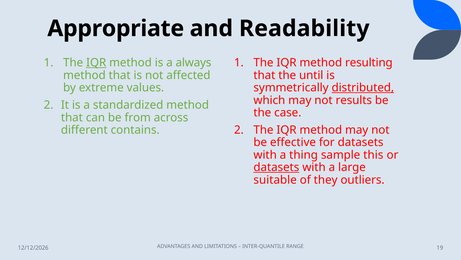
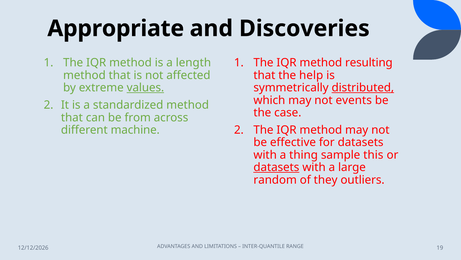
Readability: Readability -> Discoveries
IQR at (96, 63) underline: present -> none
always: always -> length
until: until -> help
values underline: none -> present
results: results -> events
contains: contains -> machine
suitable: suitable -> random
